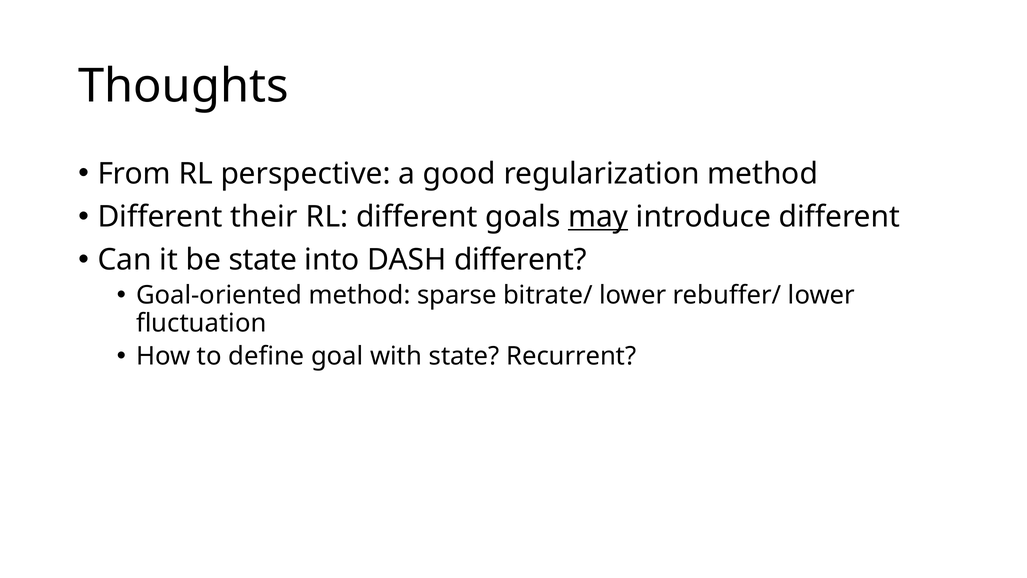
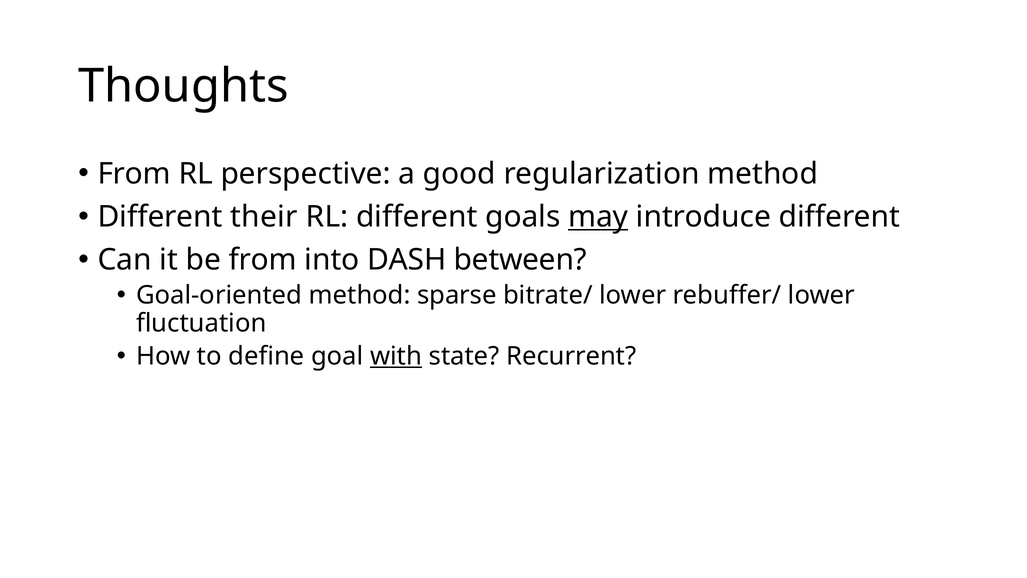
be state: state -> from
DASH different: different -> between
with underline: none -> present
